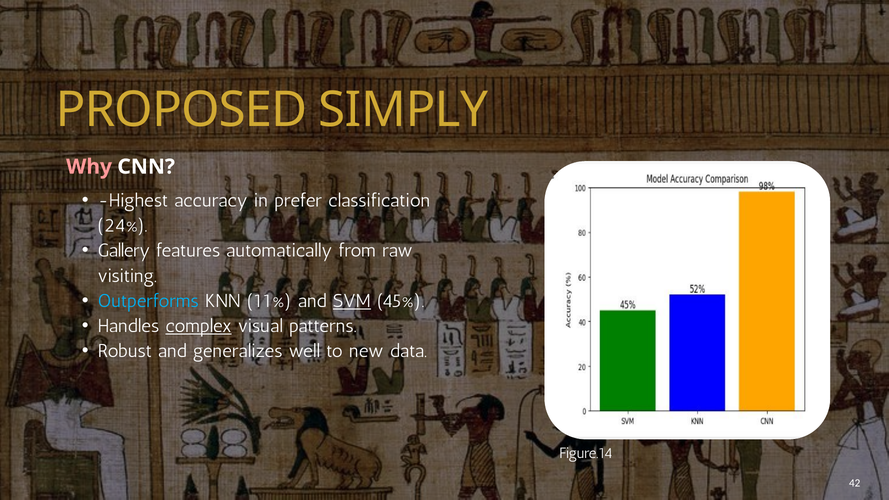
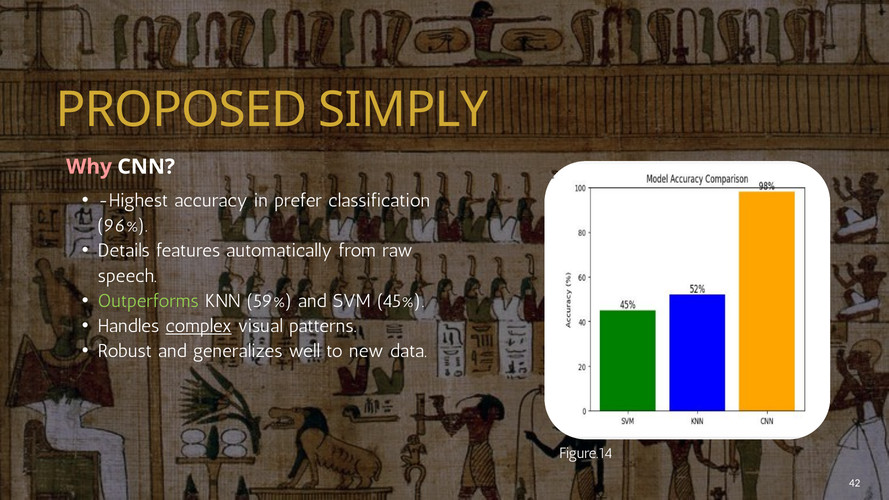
24%: 24% -> 96%
Gallery: Gallery -> Details
visiting: visiting -> speech
Outperforms colour: light blue -> light green
11%: 11% -> 59%
SVM underline: present -> none
